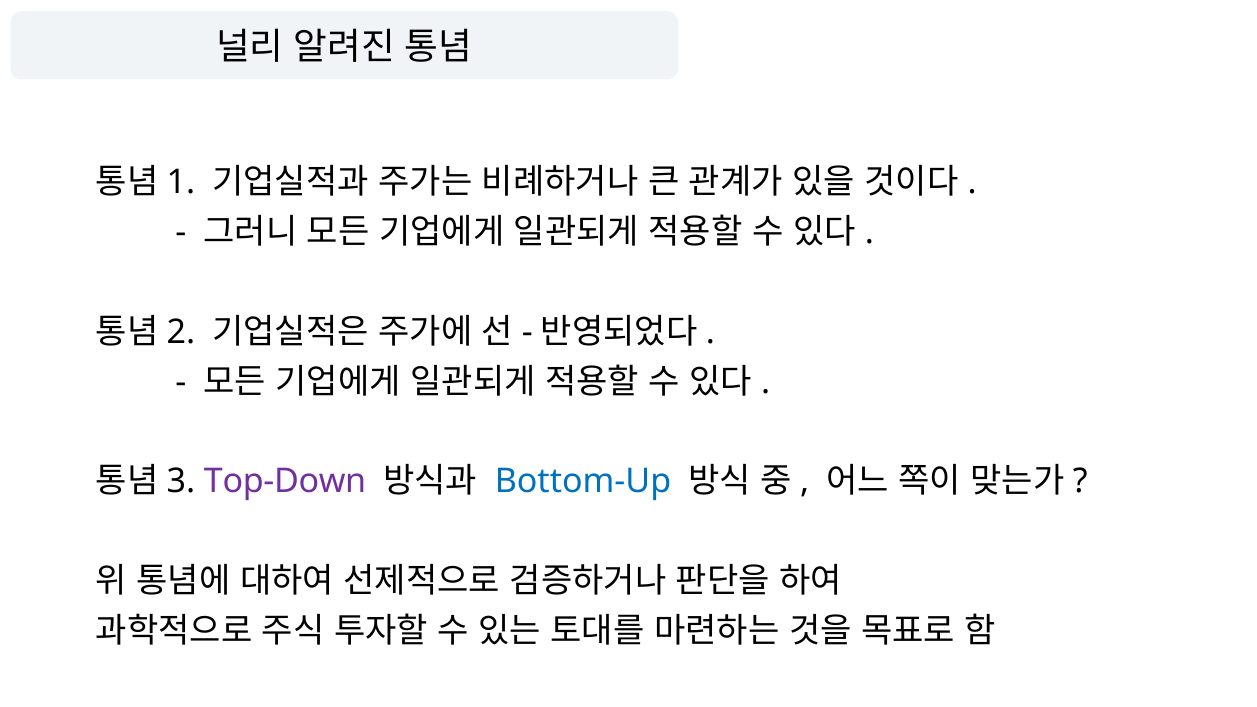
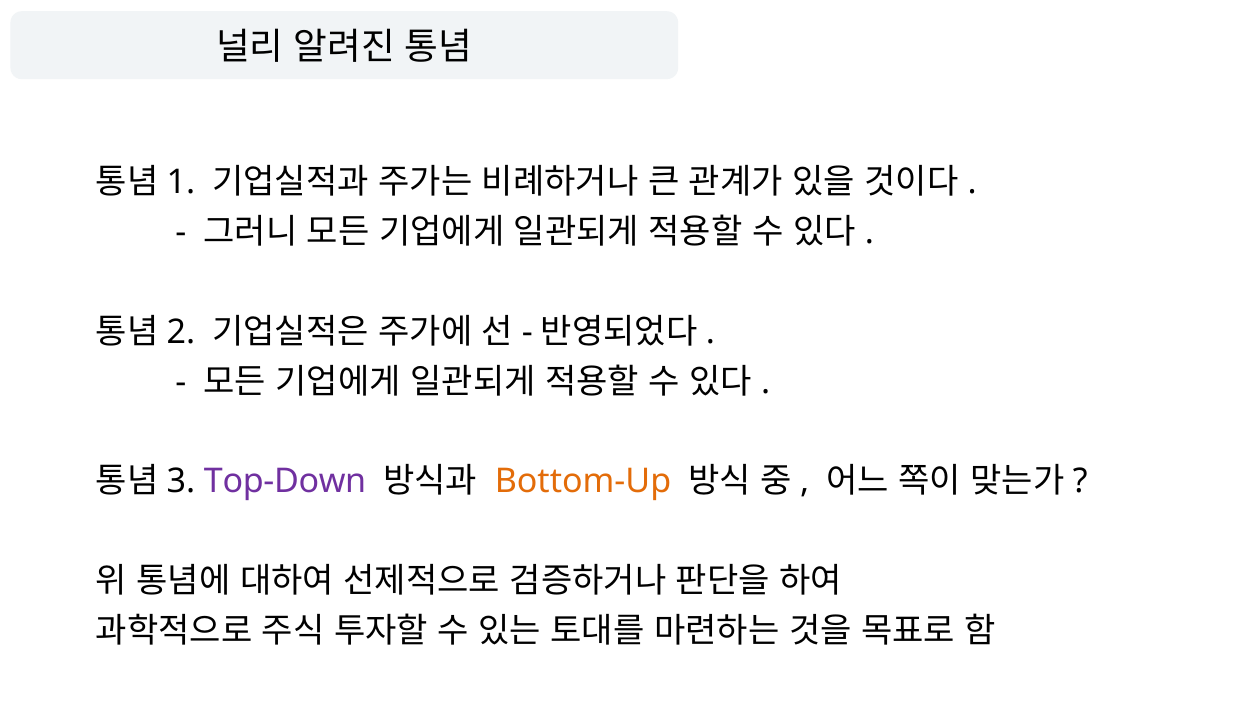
Bottom-Up colour: blue -> orange
